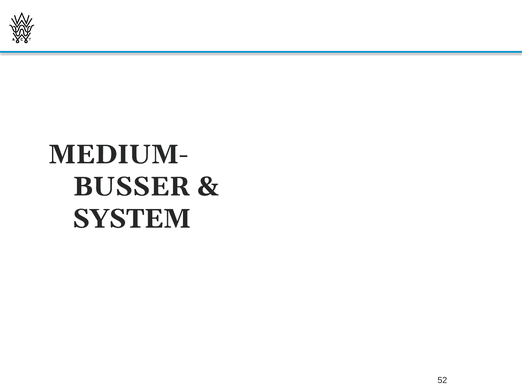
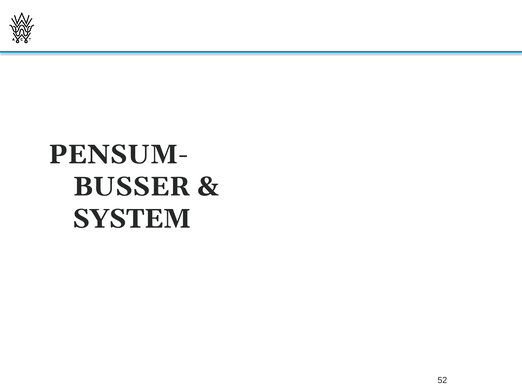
MEDIUM-: MEDIUM- -> PENSUM-
